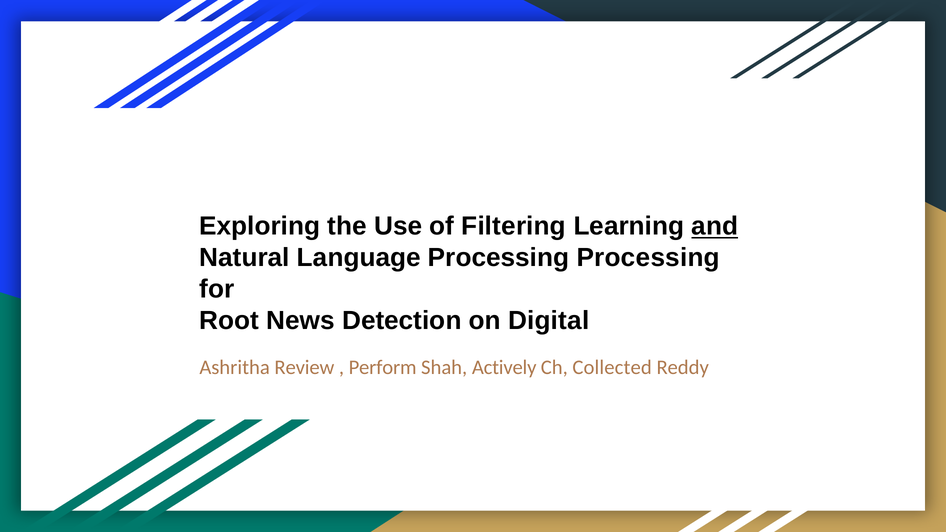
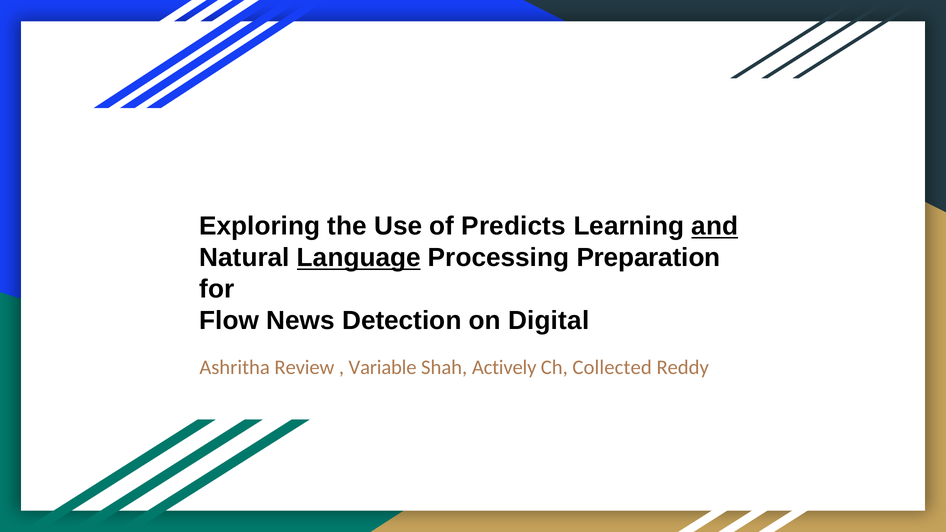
Filtering: Filtering -> Predicts
Language underline: none -> present
Processing Processing: Processing -> Preparation
Root: Root -> Flow
Perform: Perform -> Variable
